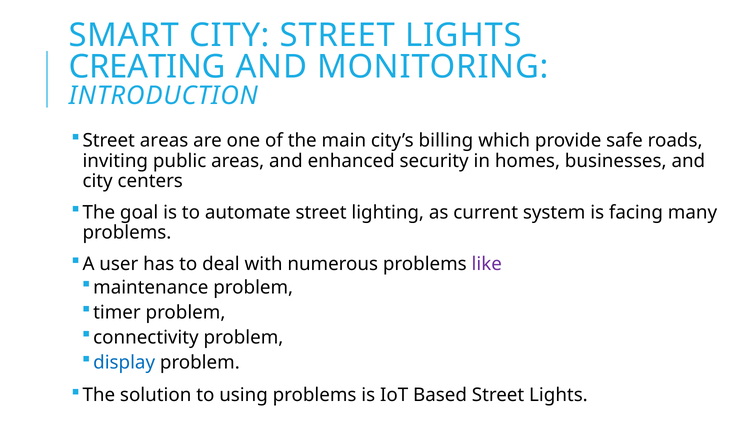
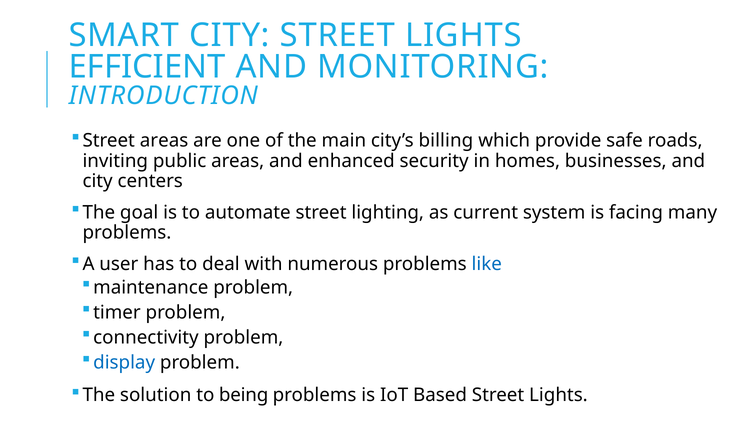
CREATING: CREATING -> EFFICIENT
like colour: purple -> blue
using: using -> being
